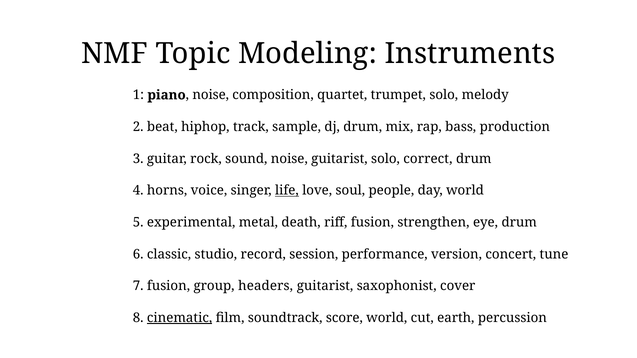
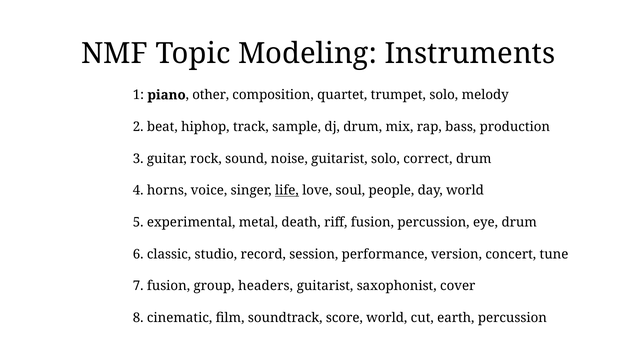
piano noise: noise -> other
fusion strengthen: strengthen -> percussion
cinematic underline: present -> none
